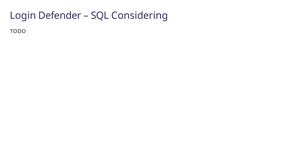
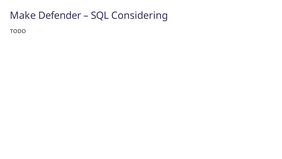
Login: Login -> Make
